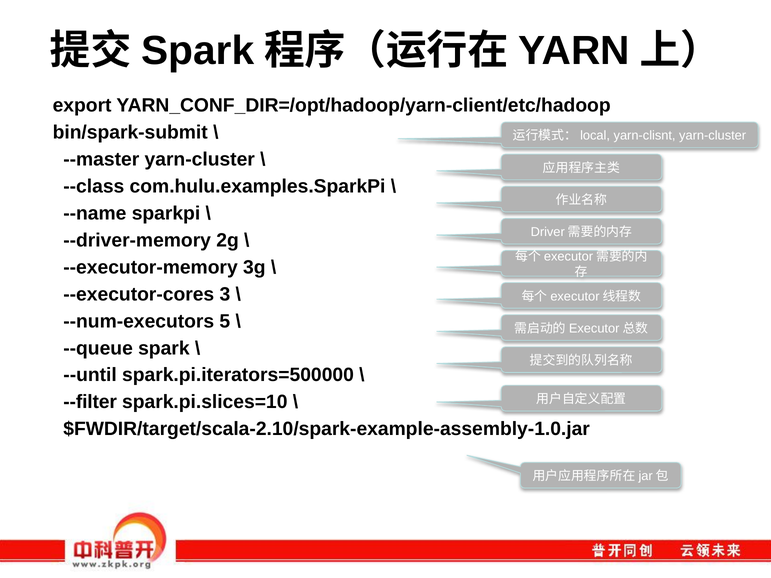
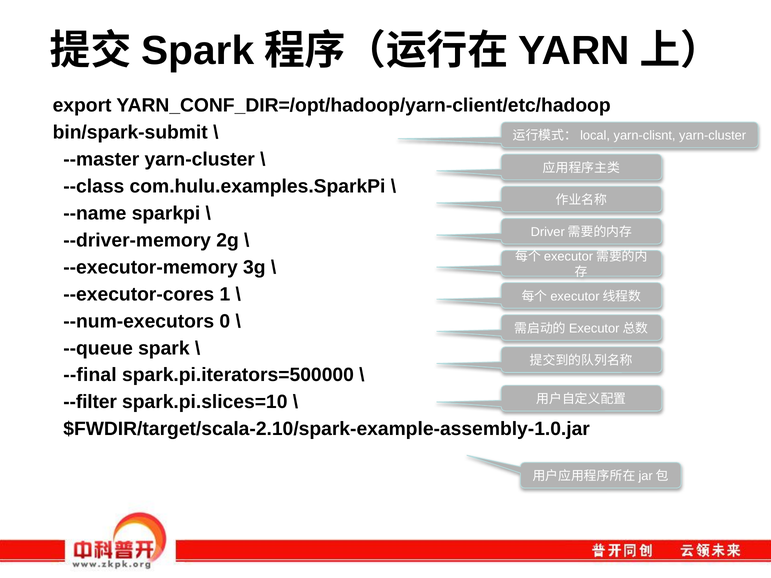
3: 3 -> 1
5: 5 -> 0
--until: --until -> --final
